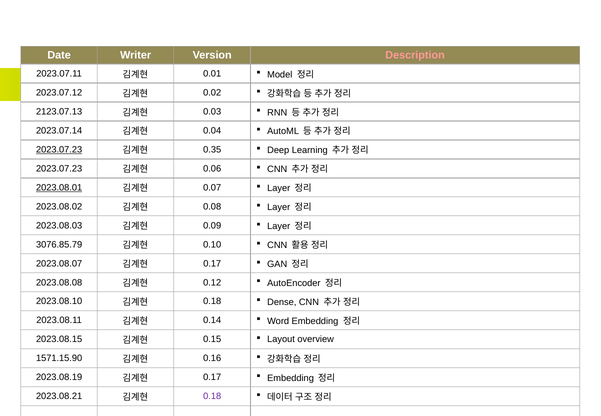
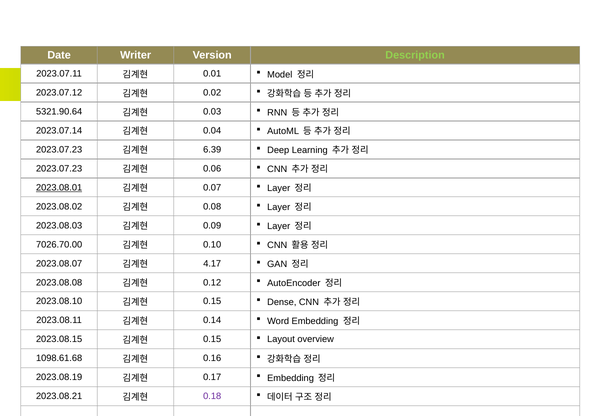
Description colour: pink -> light green
2123.07.13: 2123.07.13 -> 5321.90.64
2023.07.23 at (59, 150) underline: present -> none
0.35: 0.35 -> 6.39
3076.85.79: 3076.85.79 -> 7026.70.00
0.17 at (212, 264): 0.17 -> 4.17
0.18 at (212, 302): 0.18 -> 0.15
1571.15.90: 1571.15.90 -> 1098.61.68
